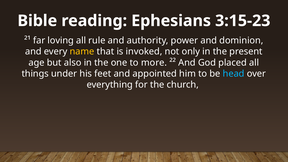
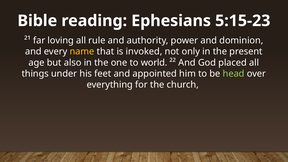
3:15-23: 3:15-23 -> 5:15-23
morе: morе -> world
head colour: light blue -> light green
